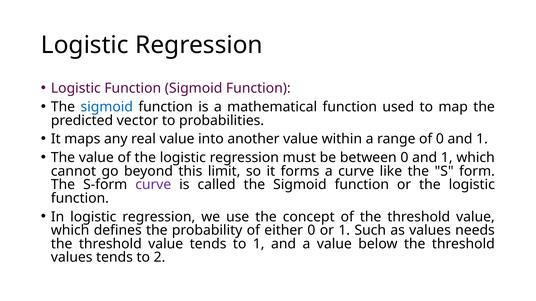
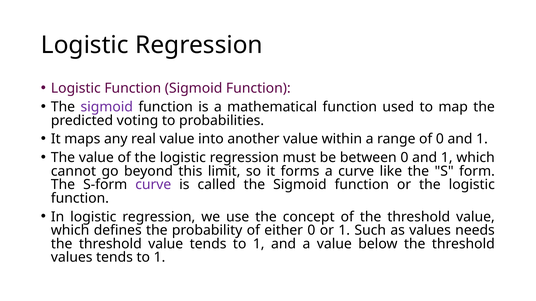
sigmoid at (107, 107) colour: blue -> purple
vector: vector -> voting
values tends to 2: 2 -> 1
